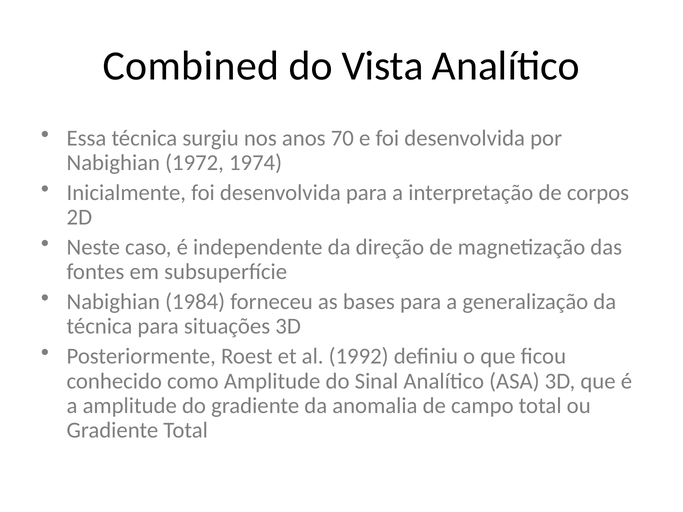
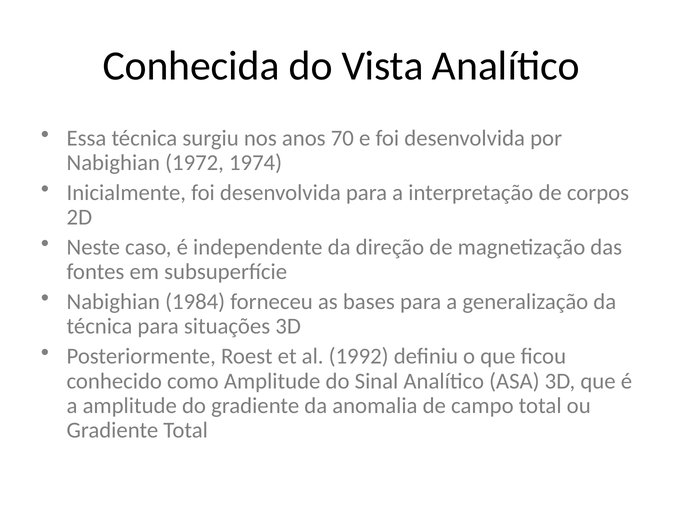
Combined: Combined -> Conhecida
